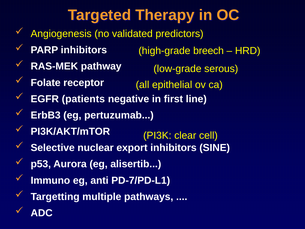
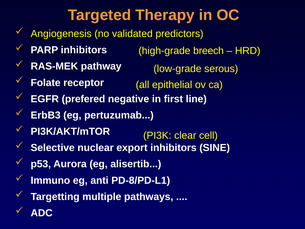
patients: patients -> prefered
PD-7/PD-L1: PD-7/PD-L1 -> PD-8/PD-L1
